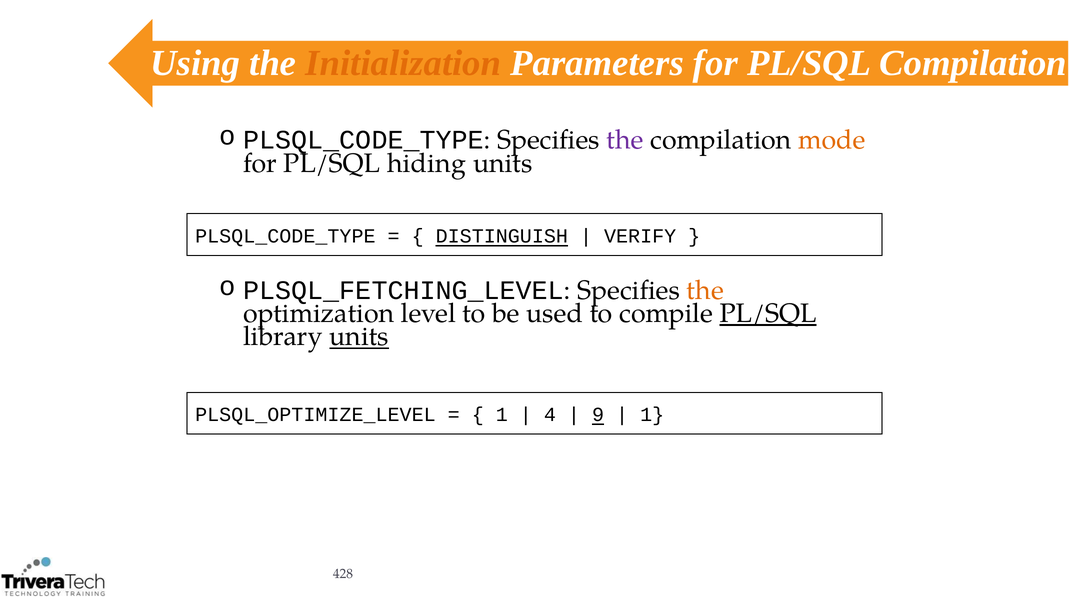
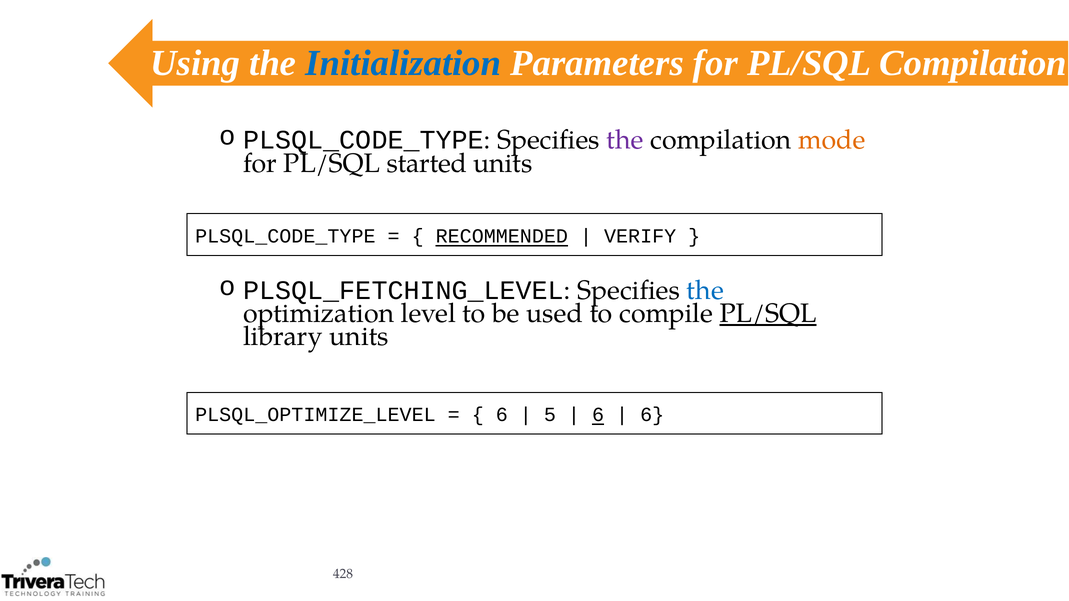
Initialization colour: orange -> blue
hiding: hiding -> started
DISTINGUISH: DISTINGUISH -> RECOMMENDED
the at (705, 291) colour: orange -> blue
units at (359, 337) underline: present -> none
1 at (502, 415): 1 -> 6
4: 4 -> 5
9 at (598, 415): 9 -> 6
1 at (652, 415): 1 -> 6
